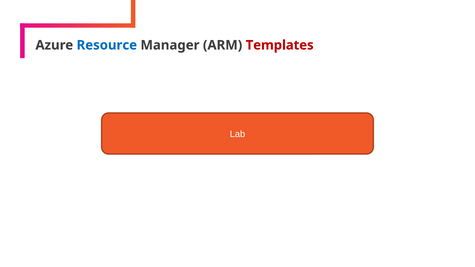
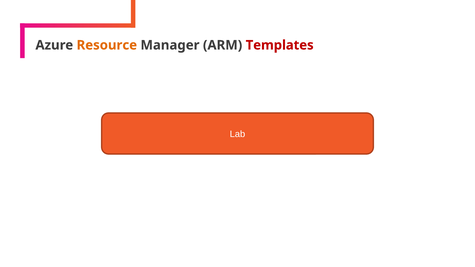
Resource colour: blue -> orange
